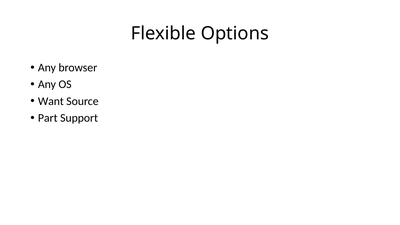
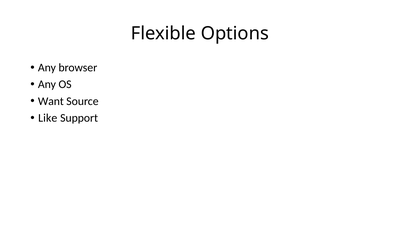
Part: Part -> Like
